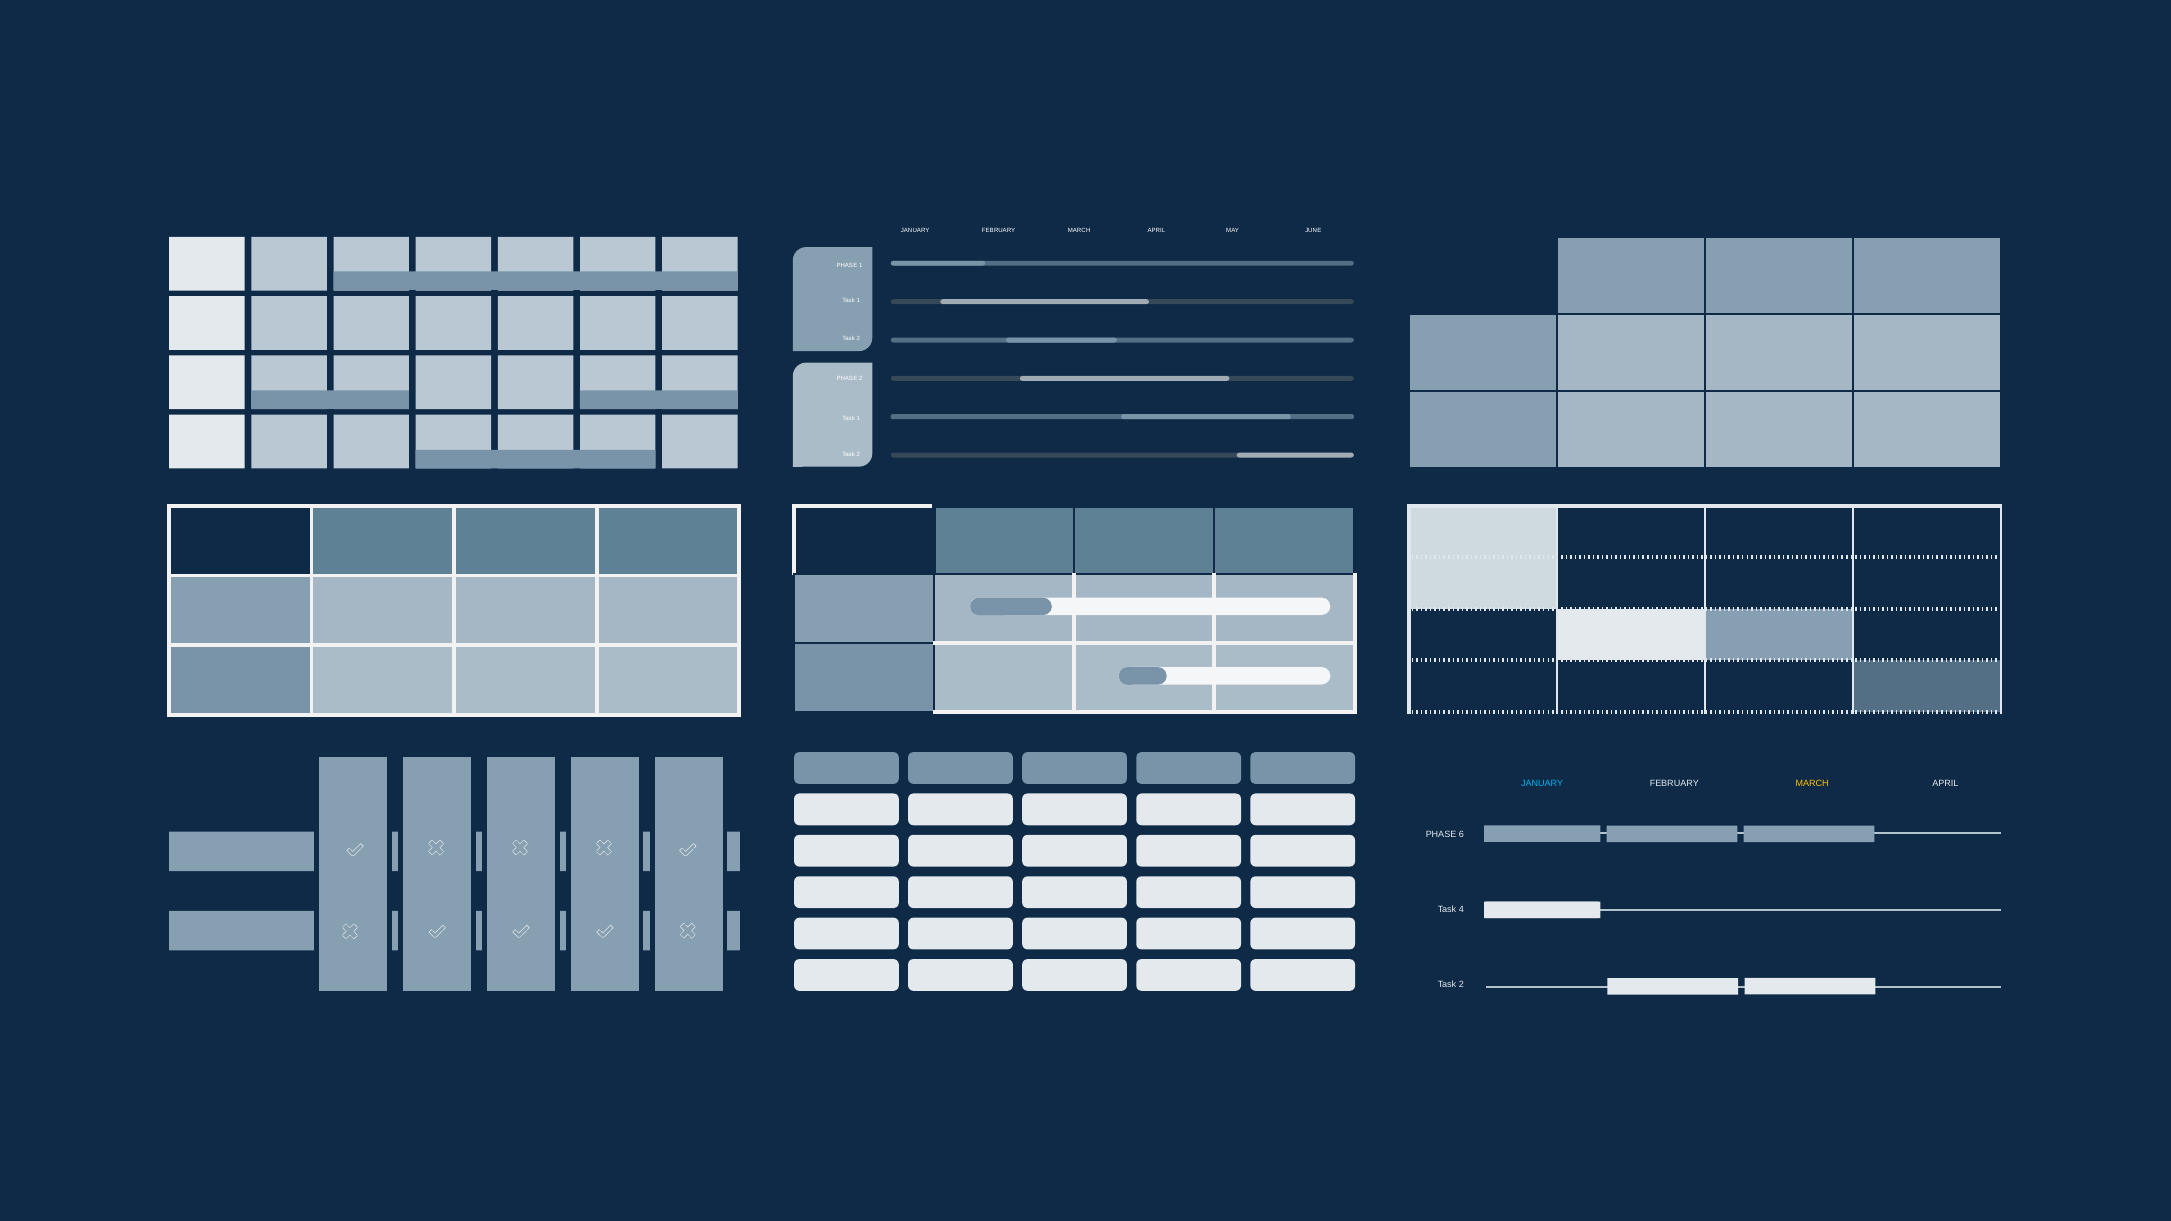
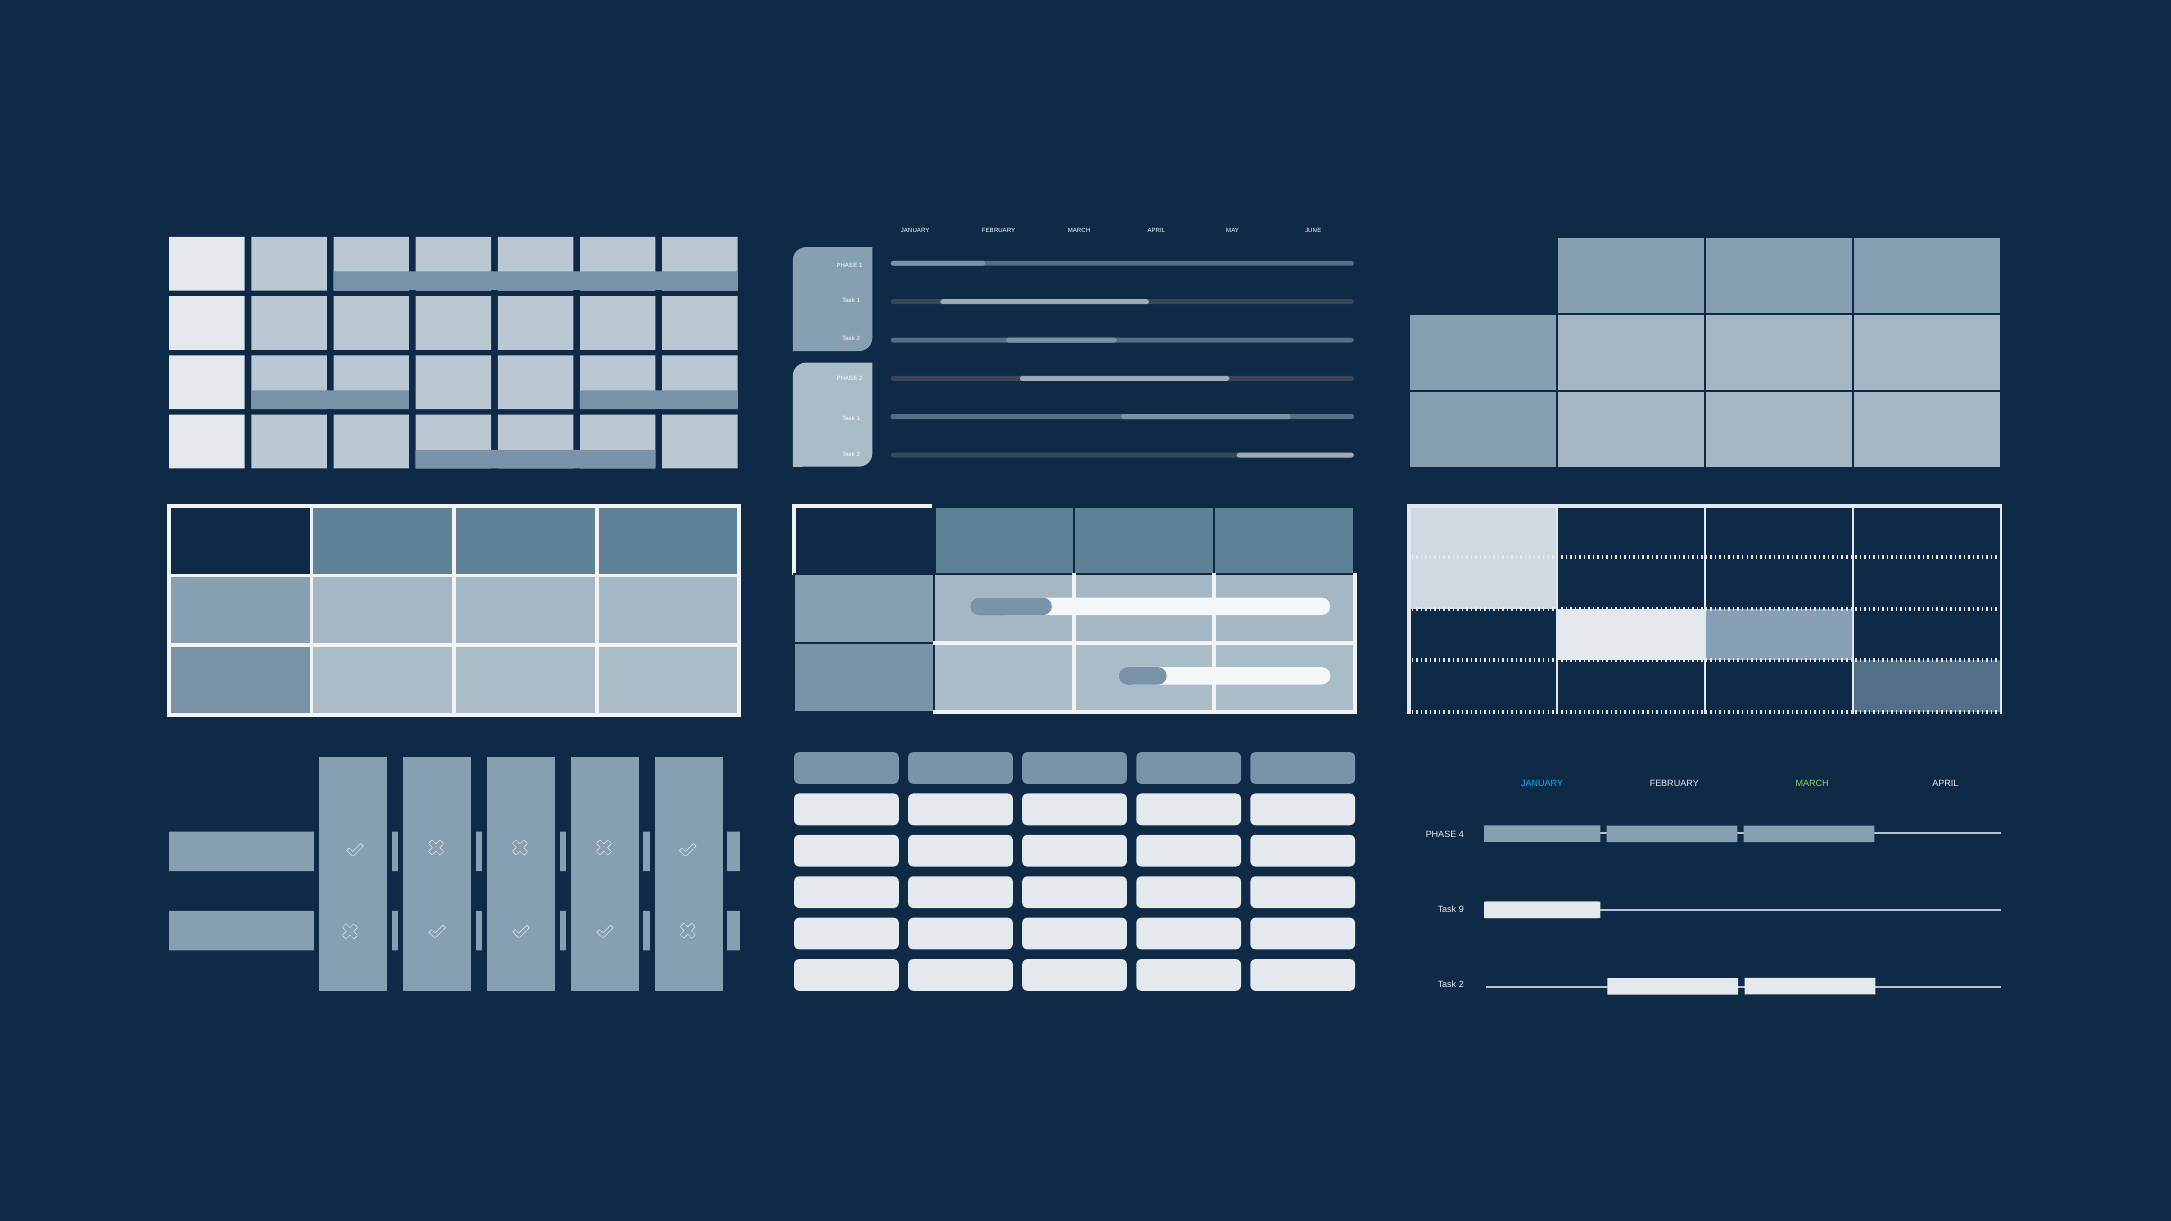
MARCH at (1812, 784) colour: yellow -> light green
6: 6 -> 4
4: 4 -> 9
